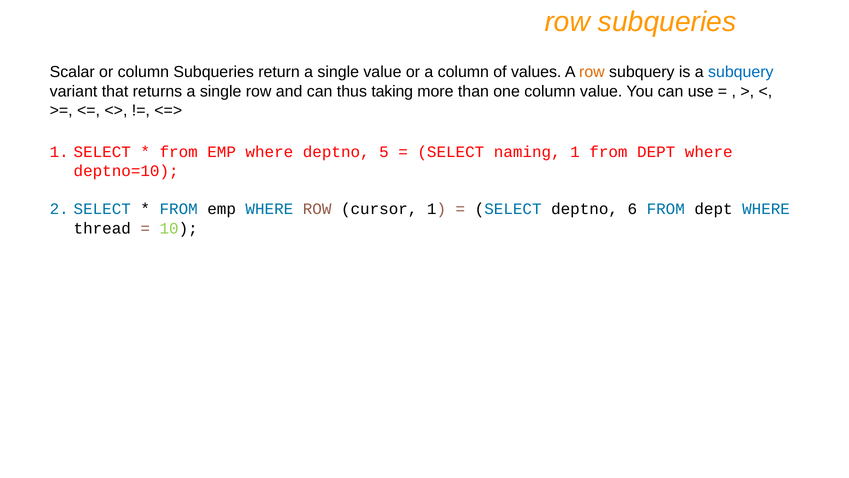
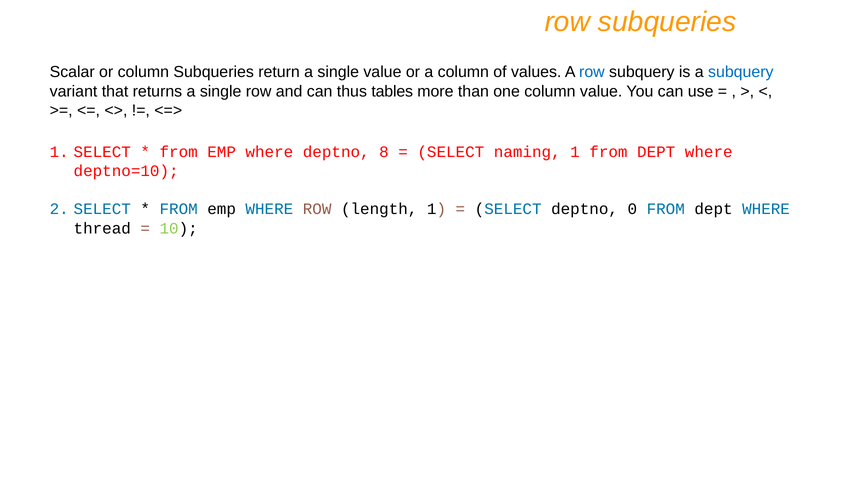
row at (592, 72) colour: orange -> blue
taking: taking -> tables
5: 5 -> 8
cursor: cursor -> length
6: 6 -> 0
